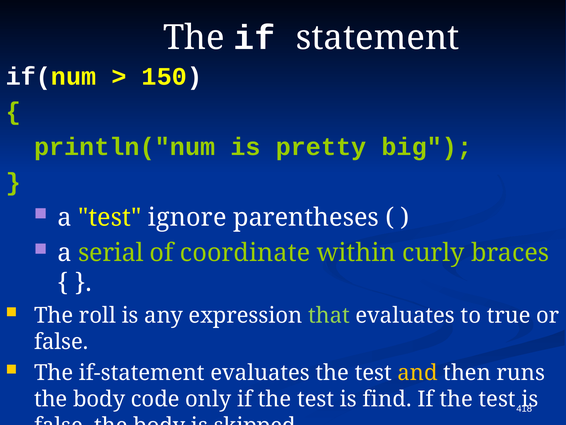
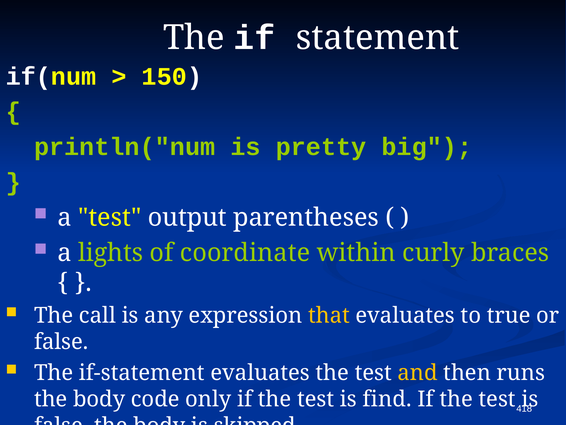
ignore: ignore -> output
serial: serial -> lights
roll: roll -> call
that colour: light green -> yellow
